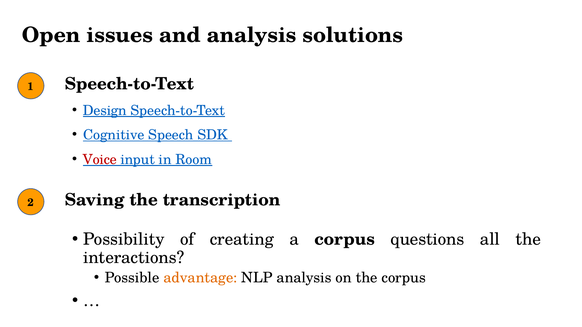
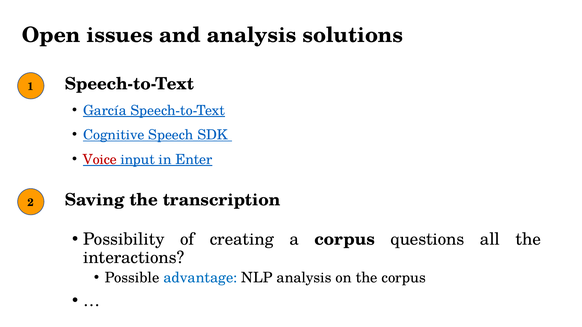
Design: Design -> García
Room: Room -> Enter
advantage colour: orange -> blue
